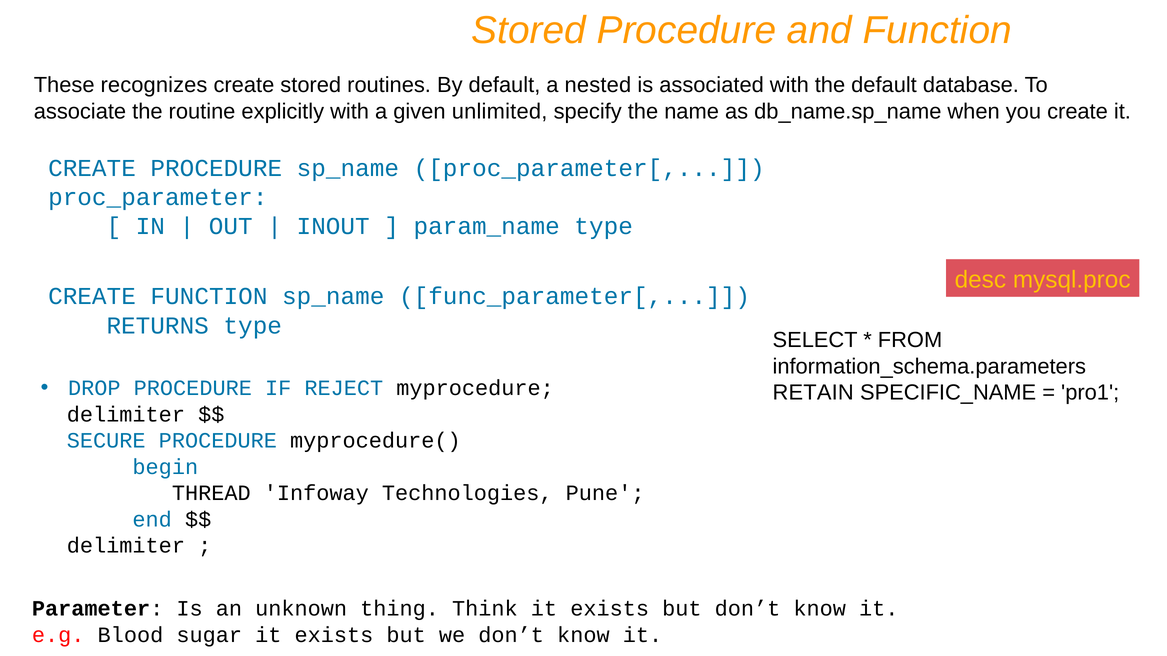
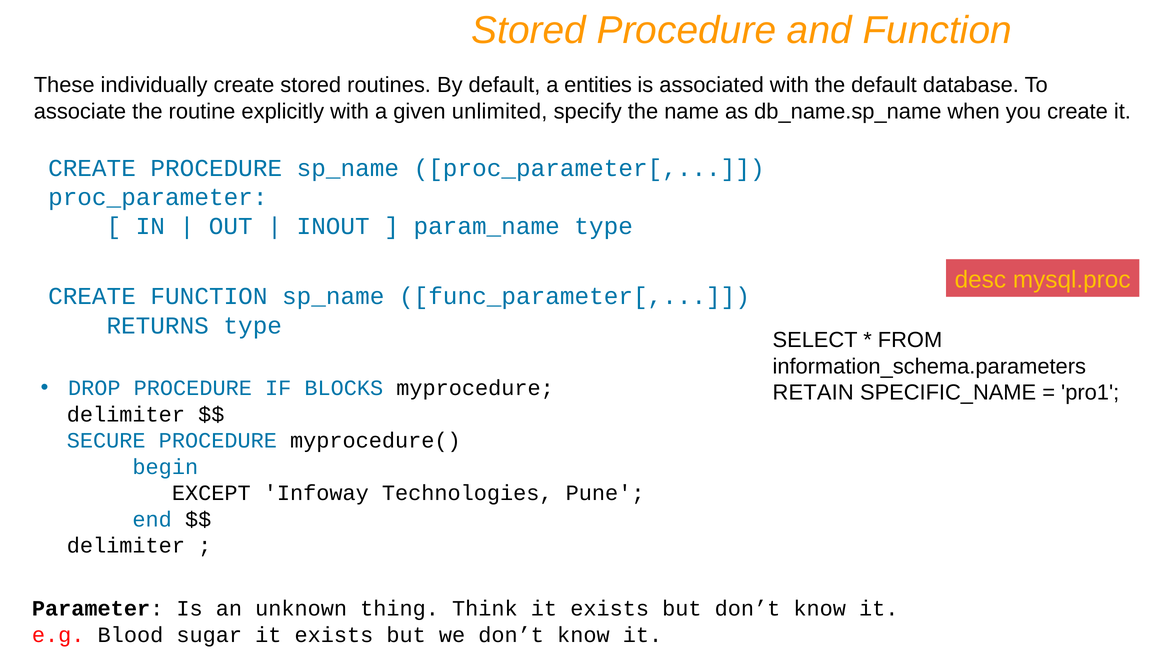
recognizes: recognizes -> individually
nested: nested -> entities
REJECT: REJECT -> BLOCKS
THREAD: THREAD -> EXCEPT
